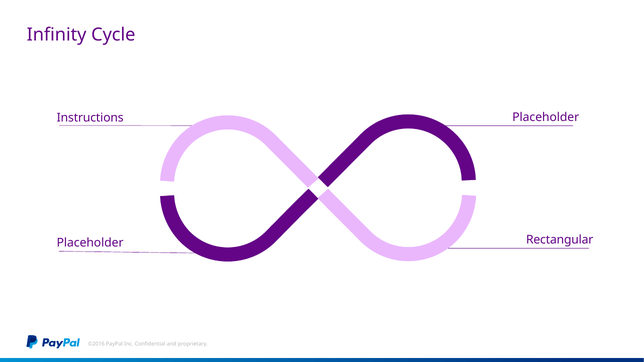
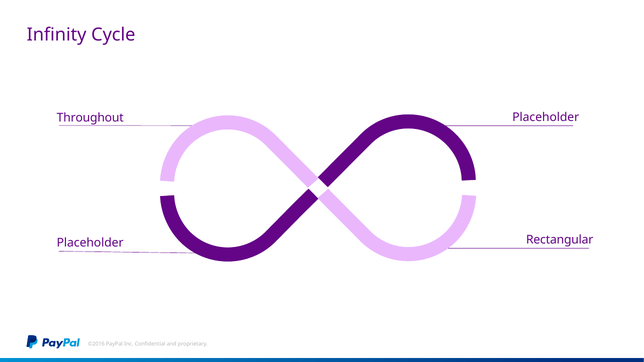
Instructions: Instructions -> Throughout
